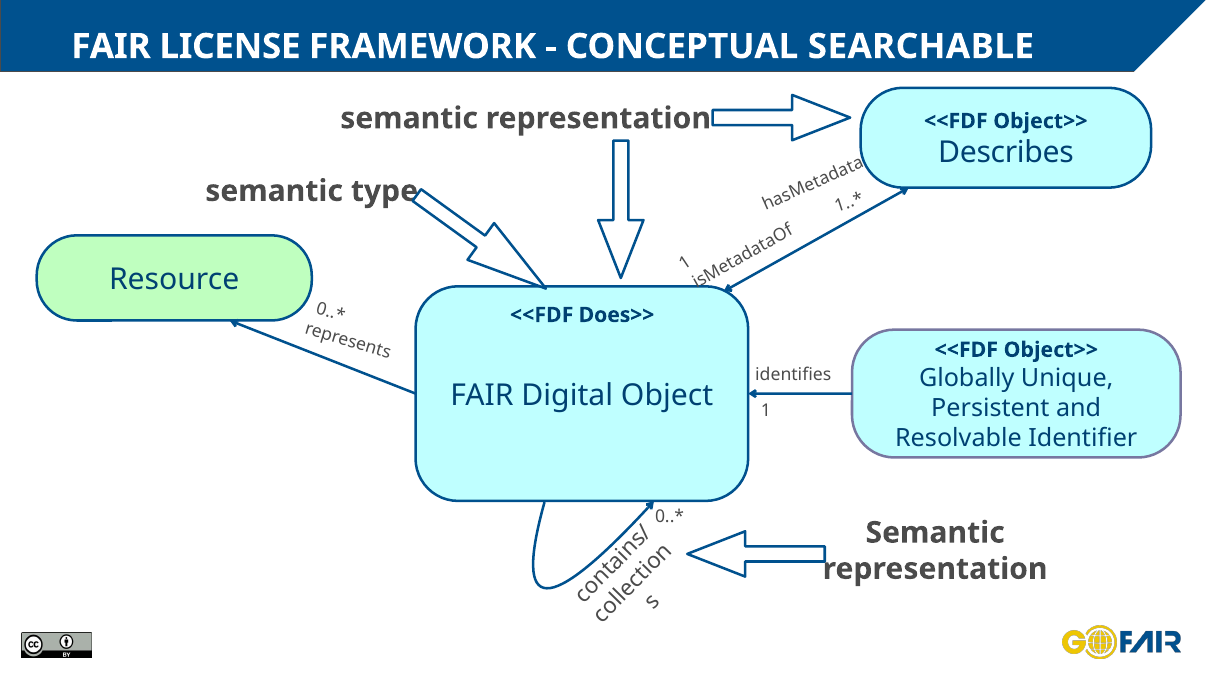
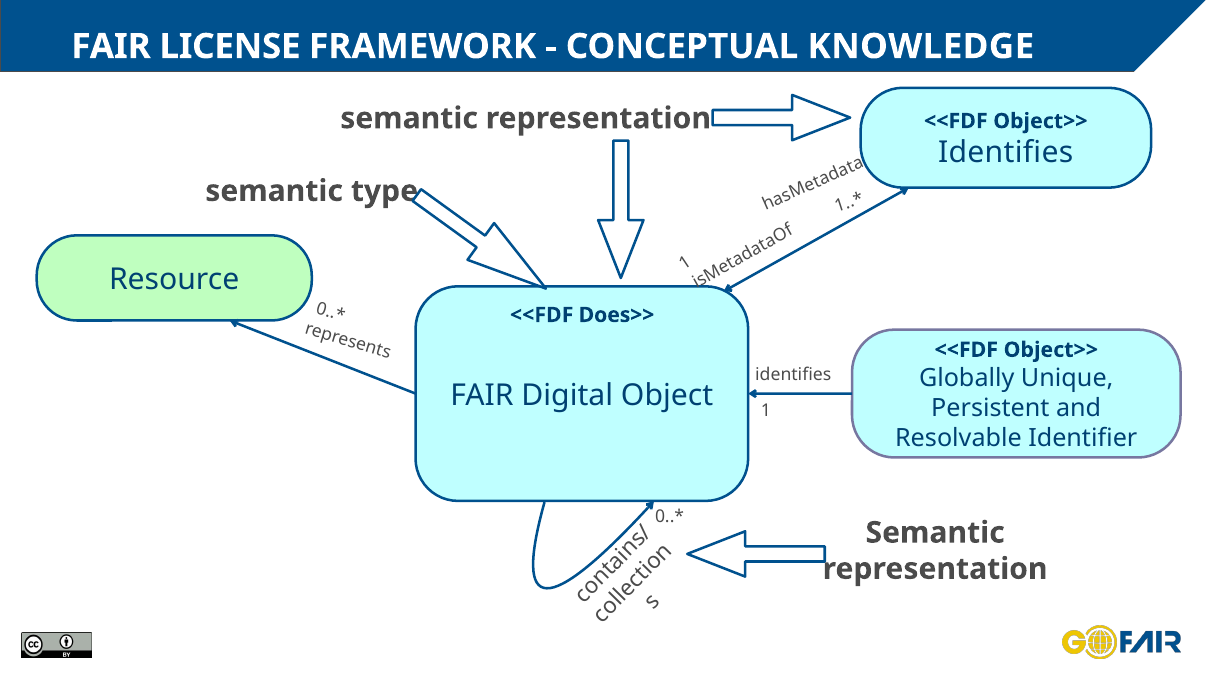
SEARCHABLE: SEARCHABLE -> KNOWLEDGE
Describes at (1006, 153): Describes -> Identifies
